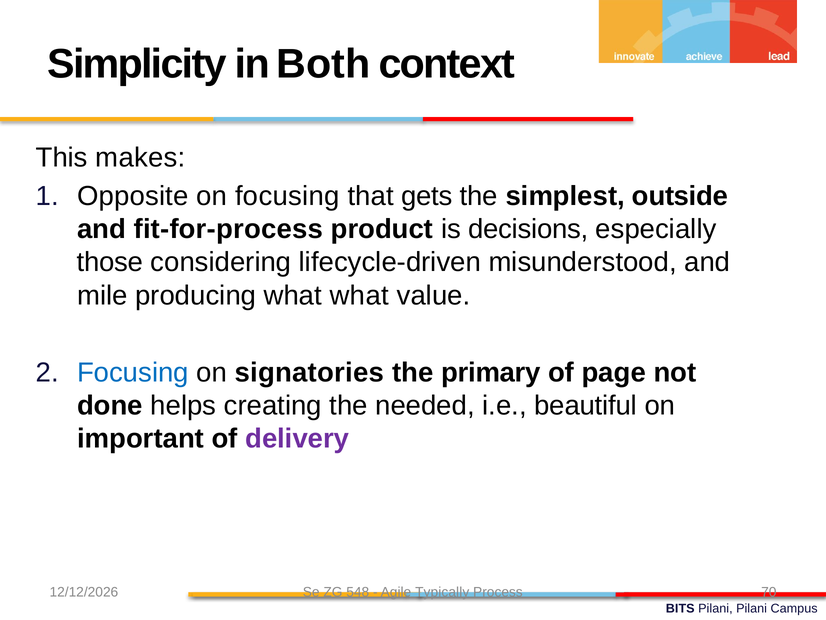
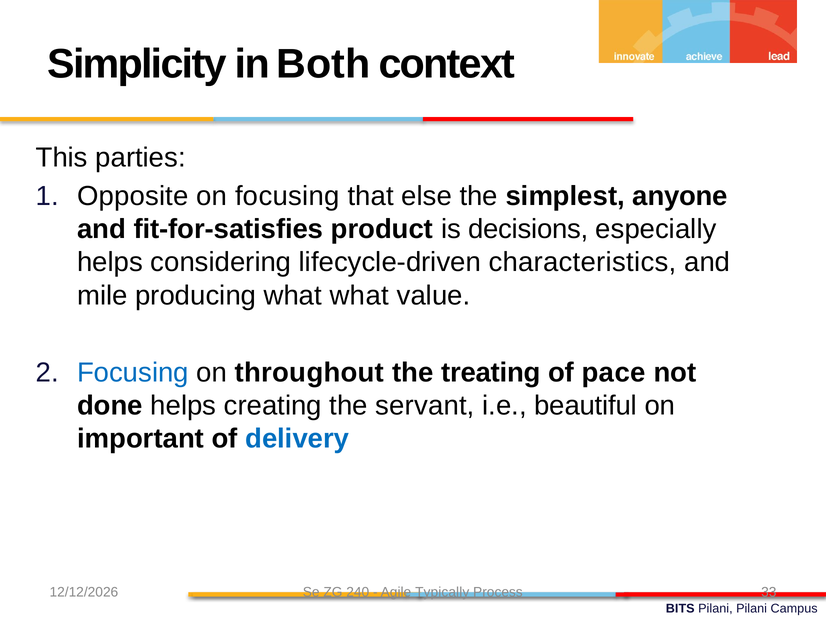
makes: makes -> parties
gets: gets -> else
outside: outside -> anyone
fit-for-process: fit-for-process -> fit-for-satisfies
those at (110, 262): those -> helps
misunderstood: misunderstood -> characteristics
signatories: signatories -> throughout
primary: primary -> treating
page: page -> pace
needed: needed -> servant
delivery colour: purple -> blue
548: 548 -> 240
70: 70 -> 33
